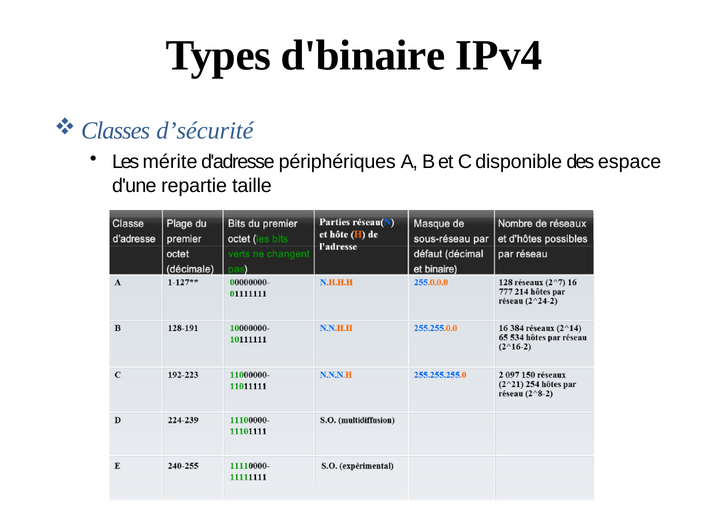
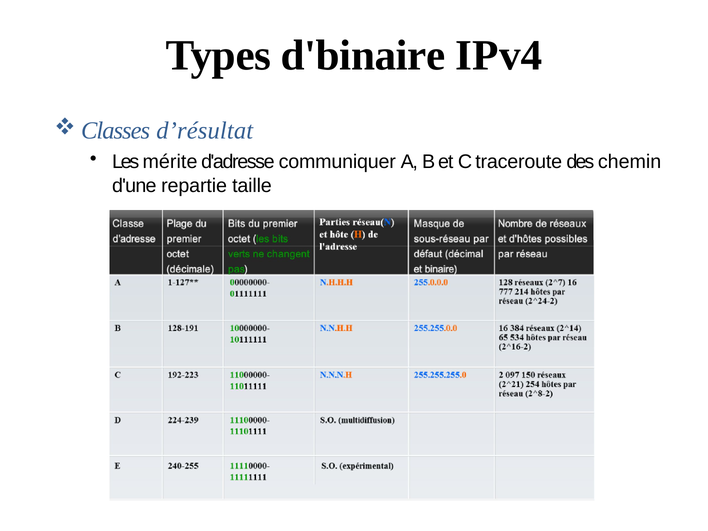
d’sécurité: d’sécurité -> d’résultat
périphériques: périphériques -> communiquer
disponible: disponible -> traceroute
espace: espace -> chemin
